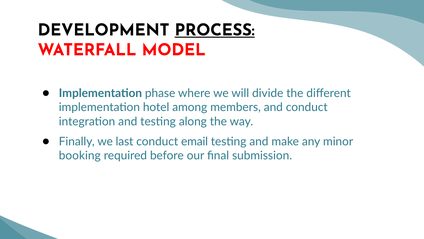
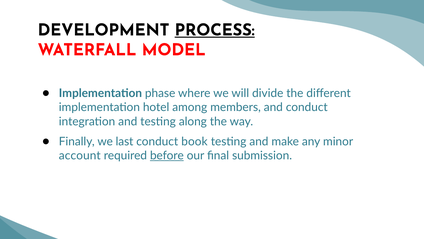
email: email -> book
booking: booking -> account
before underline: none -> present
